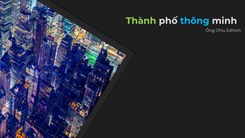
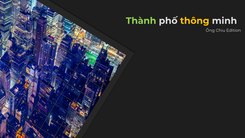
thông colour: light blue -> yellow
